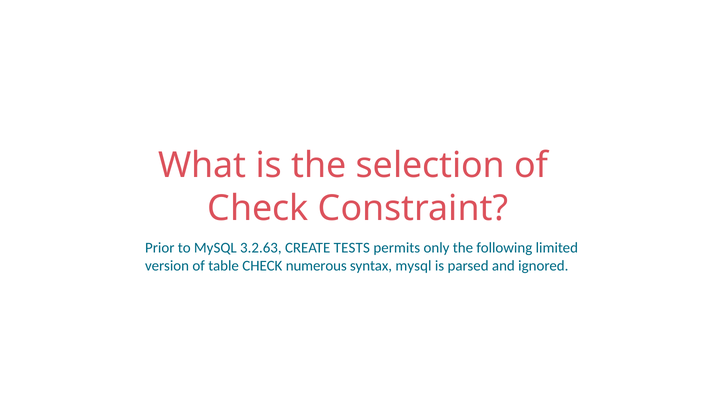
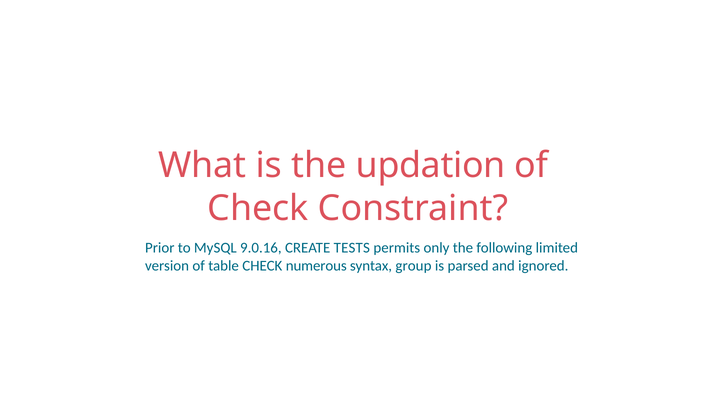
selection: selection -> updation
3.2.63: 3.2.63 -> 9.0.16
syntax mysql: mysql -> group
